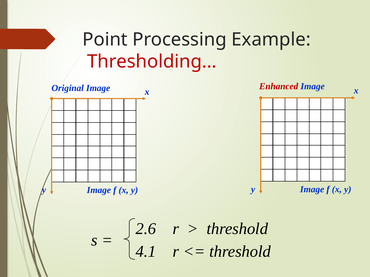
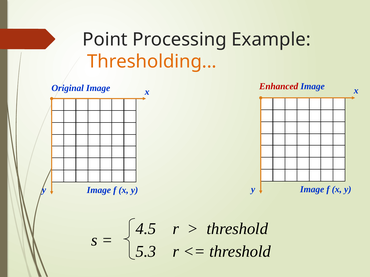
Thresholding colour: red -> orange
2.6: 2.6 -> 4.5
4.1: 4.1 -> 5.3
